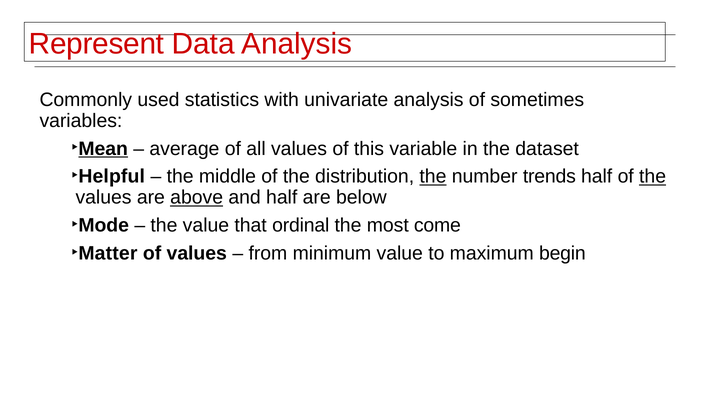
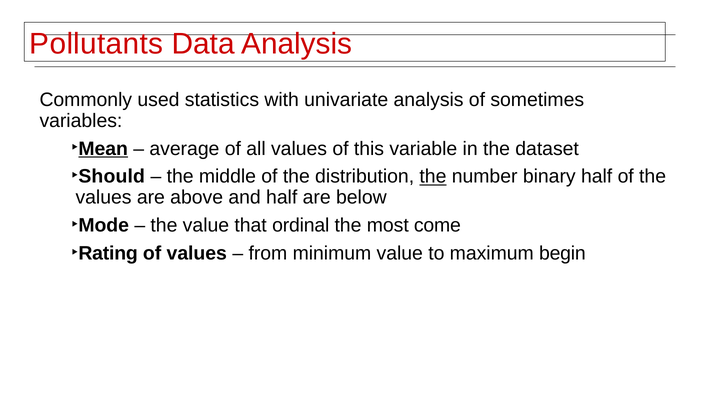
Represent: Represent -> Pollutants
Helpful: Helpful -> Should
trends: trends -> binary
the at (653, 176) underline: present -> none
above underline: present -> none
Matter: Matter -> Rating
